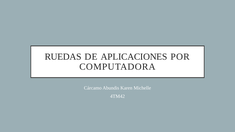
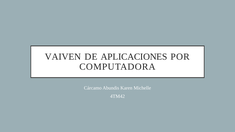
RUEDAS: RUEDAS -> VAIVEN
